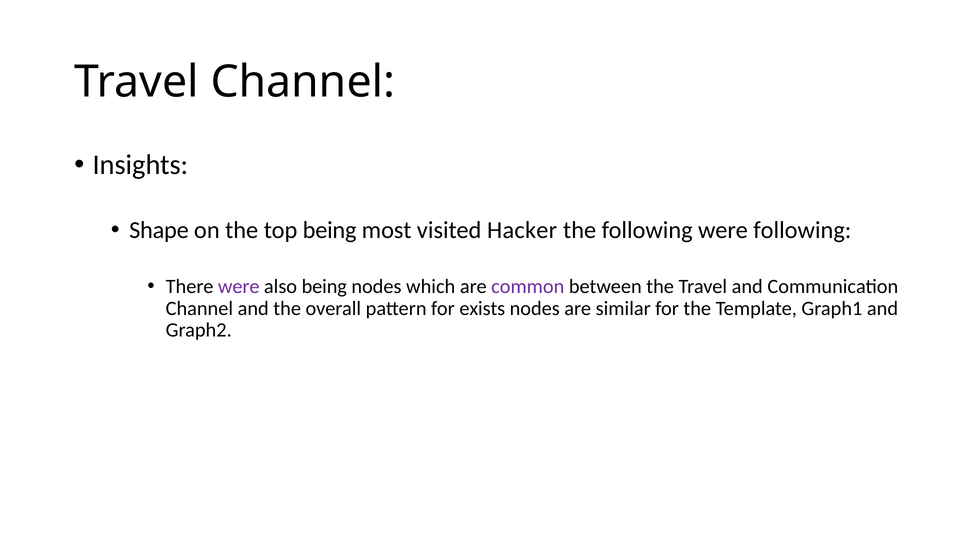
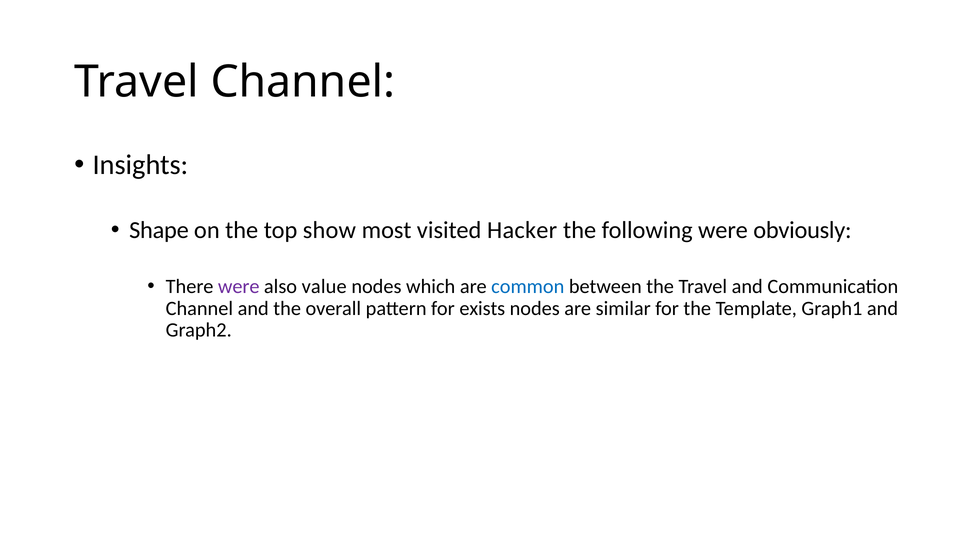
top being: being -> show
were following: following -> obviously
also being: being -> value
common colour: purple -> blue
